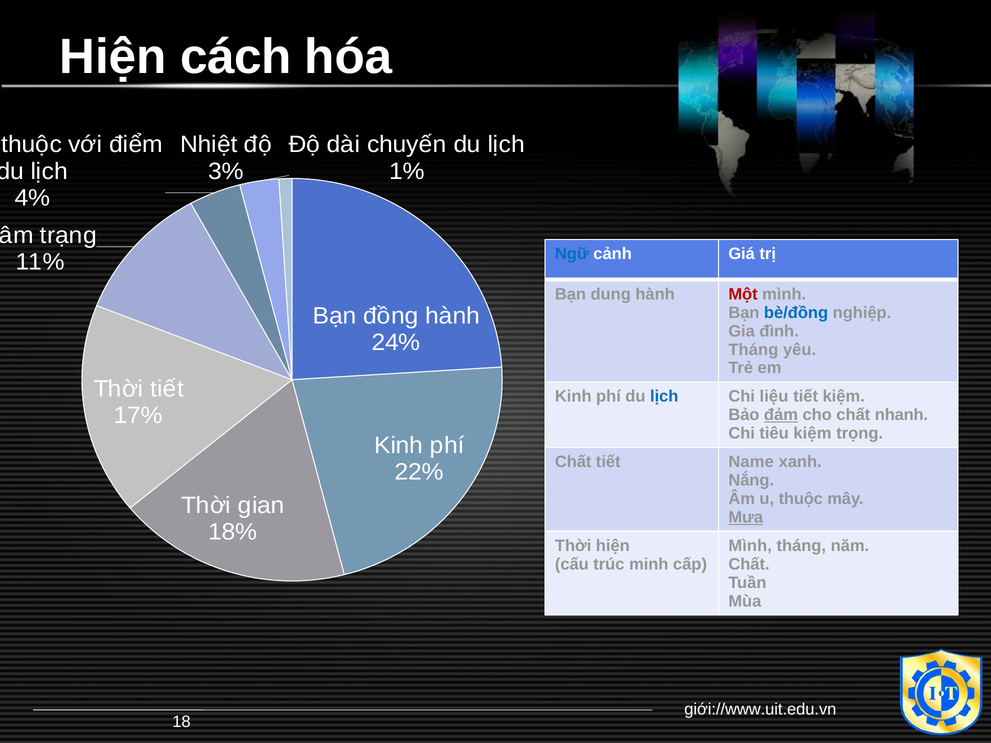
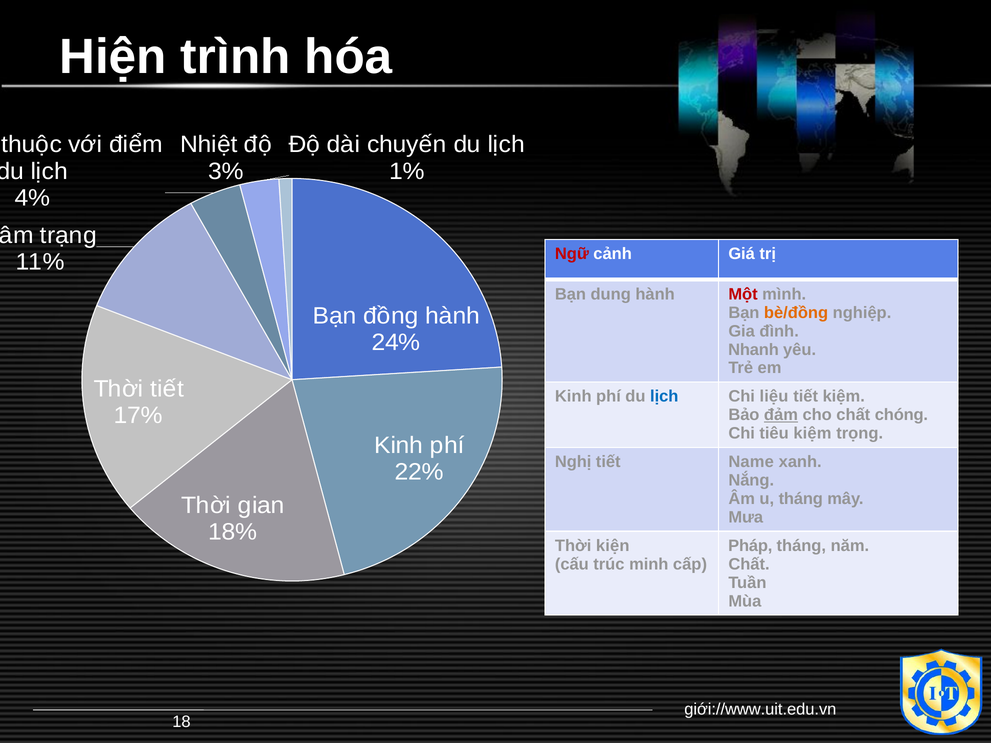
cách: cách -> trình
Ngữ colour: blue -> red
bè/đồng colour: blue -> orange
Tháng at (753, 350): Tháng -> Nhanh
nhanh: nhanh -> chóng
Chất at (573, 462): Chất -> Nghị
u thuộc: thuộc -> tháng
Mưa underline: present -> none
Thời hiện: hiện -> kiện
Mình at (750, 546): Mình -> Pháp
